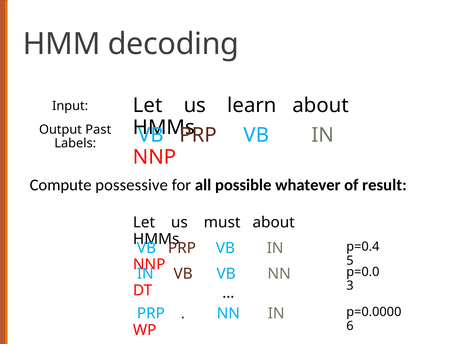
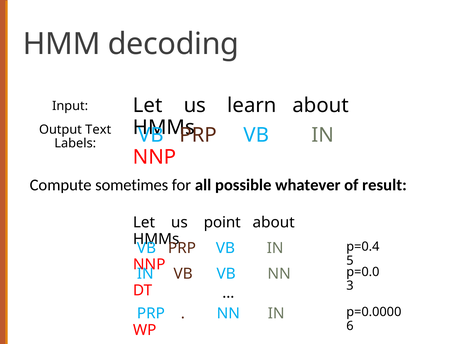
Past: Past -> Text
possessive: possessive -> sometimes
must: must -> point
